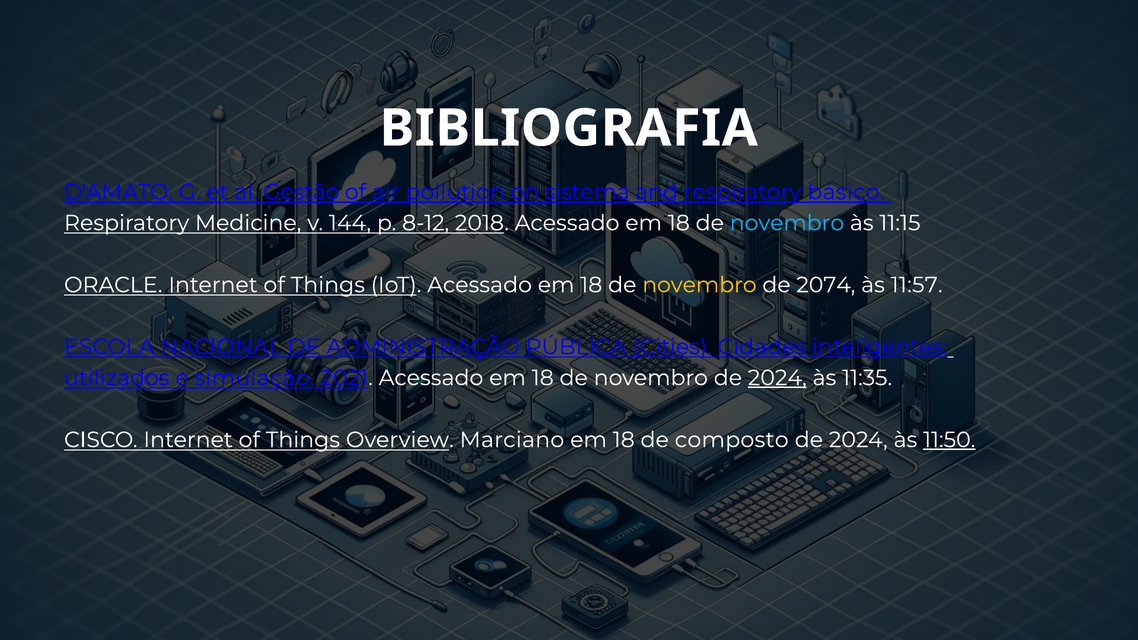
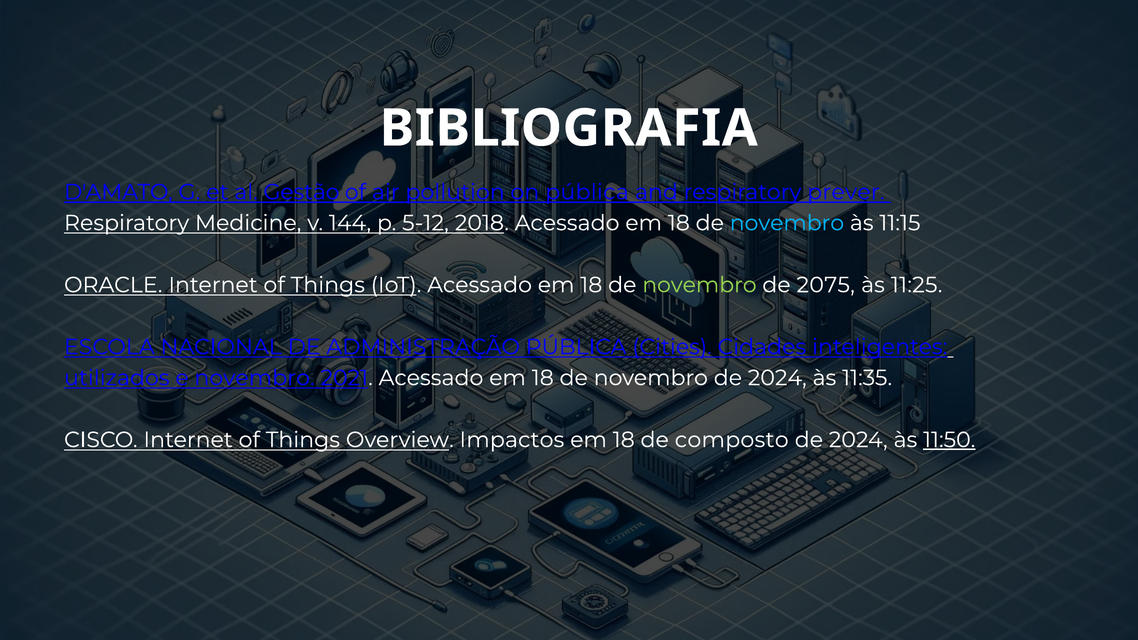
on sistema: sistema -> pública
básico: básico -> prever
8-12: 8-12 -> 5-12
novembro at (699, 285) colour: yellow -> light green
2074: 2074 -> 2075
11:57: 11:57 -> 11:25
e simulação: simulação -> novembro
2024 at (777, 378) underline: present -> none
Marciano: Marciano -> Impactos
